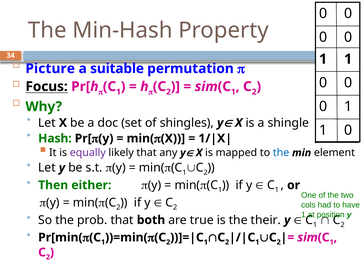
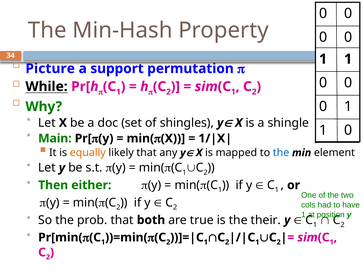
suitable: suitable -> support
Focus: Focus -> While
Hash: Hash -> Main
equally colour: purple -> orange
